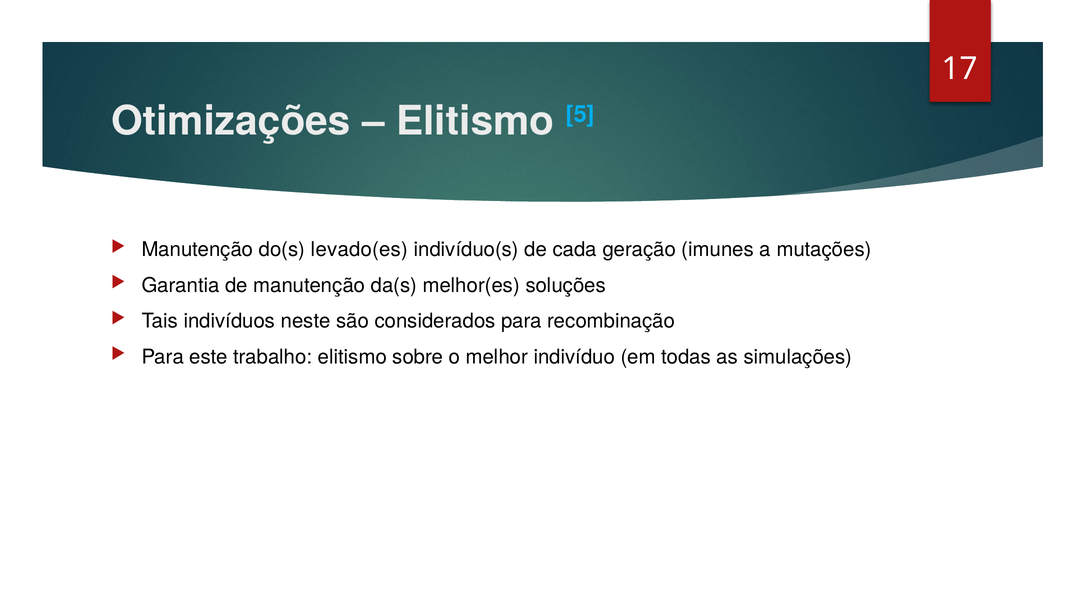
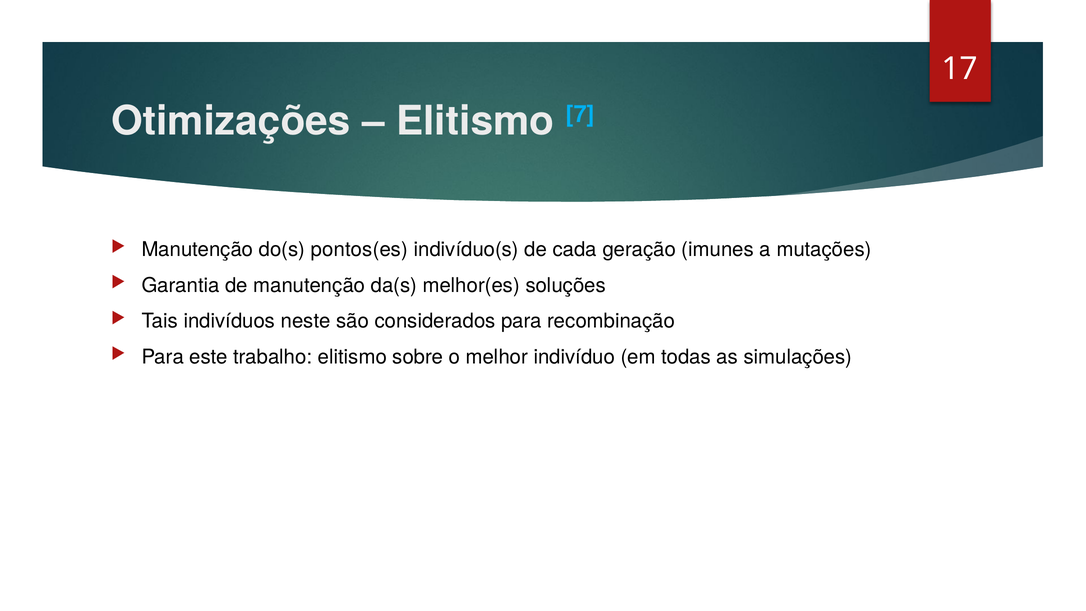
5: 5 -> 7
levado(es: levado(es -> pontos(es
